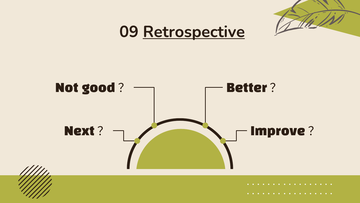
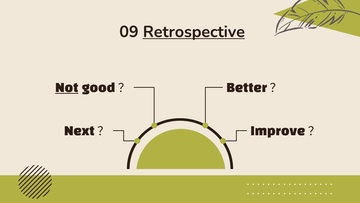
Not underline: none -> present
